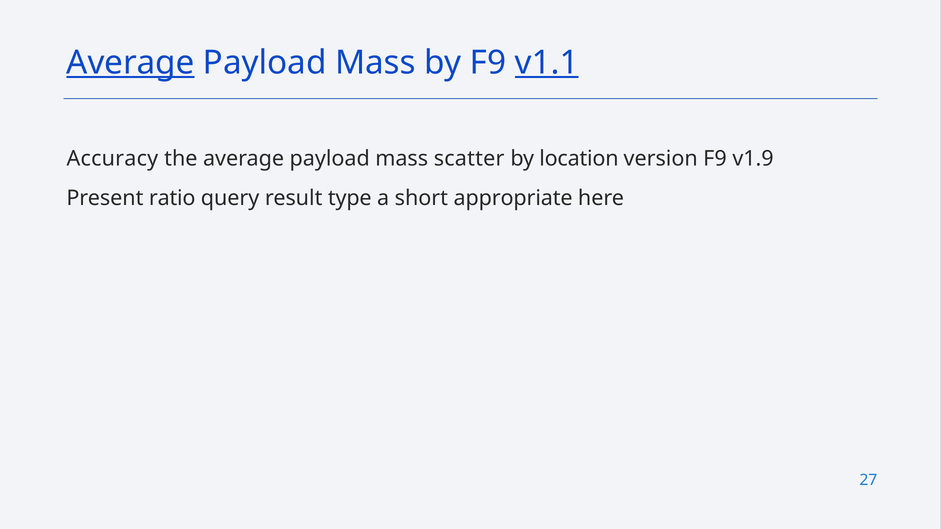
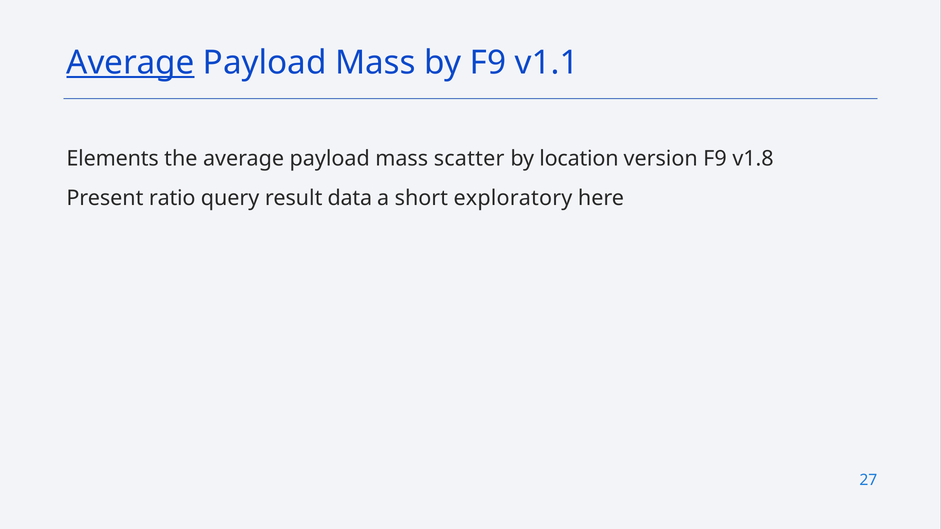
v1.1 underline: present -> none
Accuracy: Accuracy -> Elements
v1.9: v1.9 -> v1.8
type: type -> data
appropriate: appropriate -> exploratory
